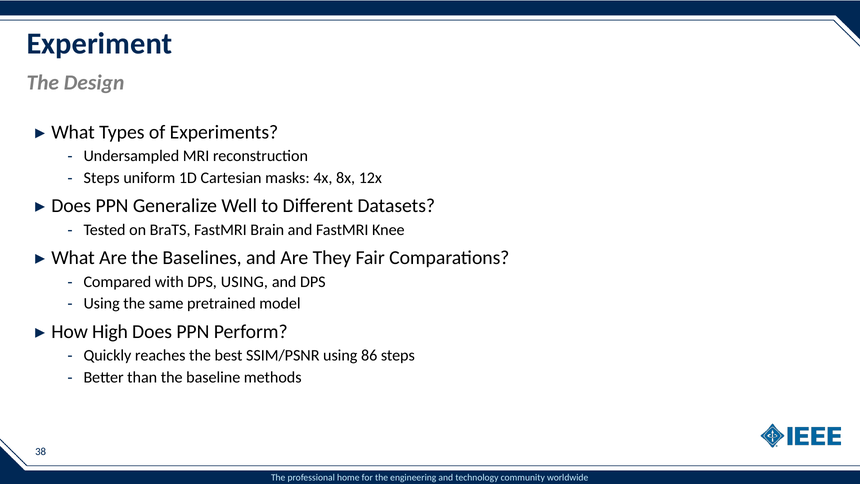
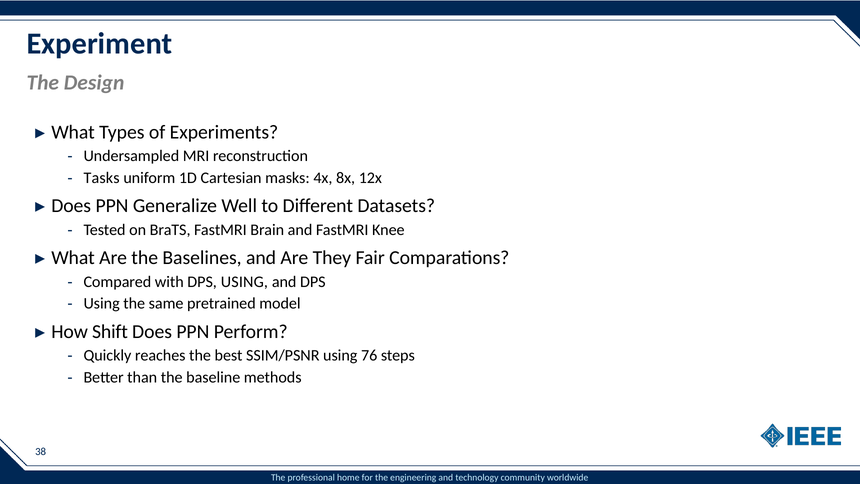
Steps at (102, 178): Steps -> Tasks
High: High -> Shift
86: 86 -> 76
